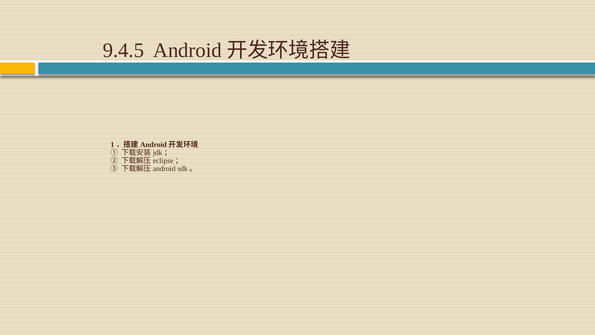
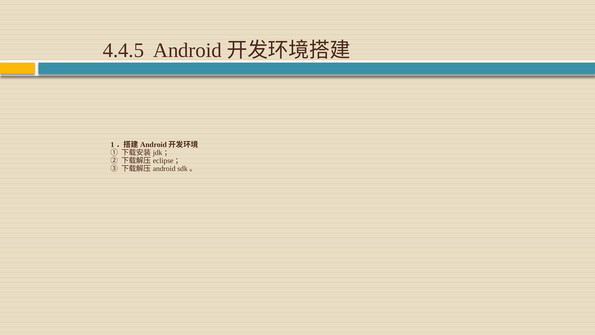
9.4.5: 9.4.5 -> 4.4.5
